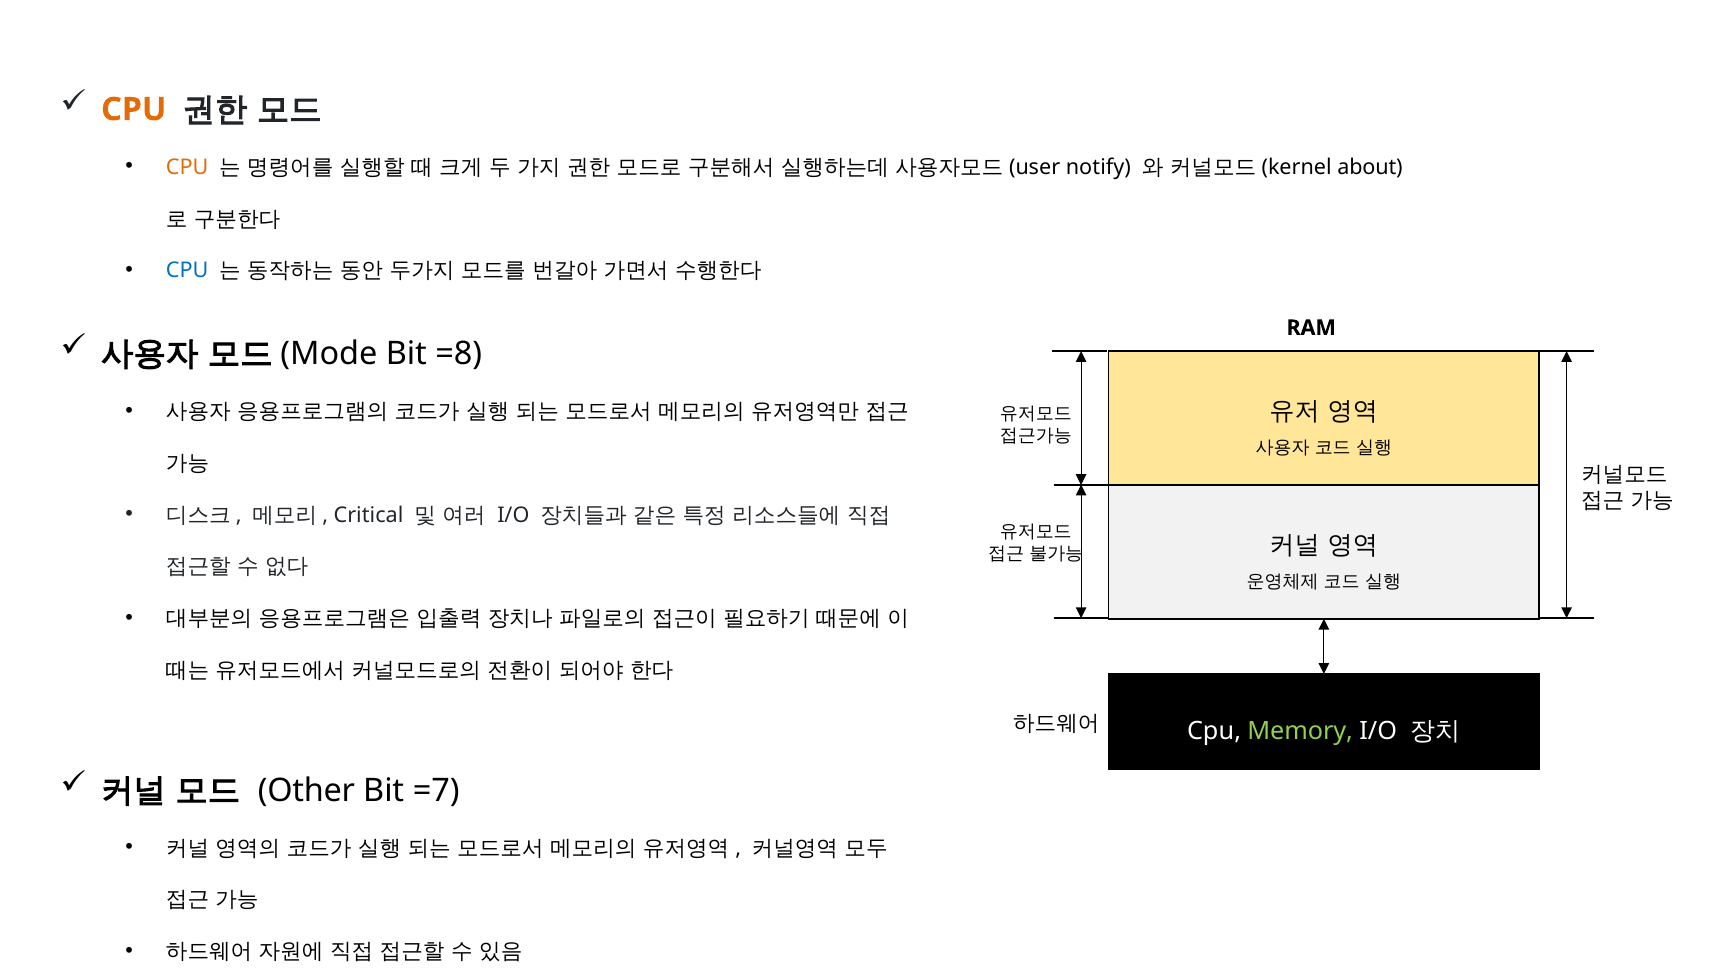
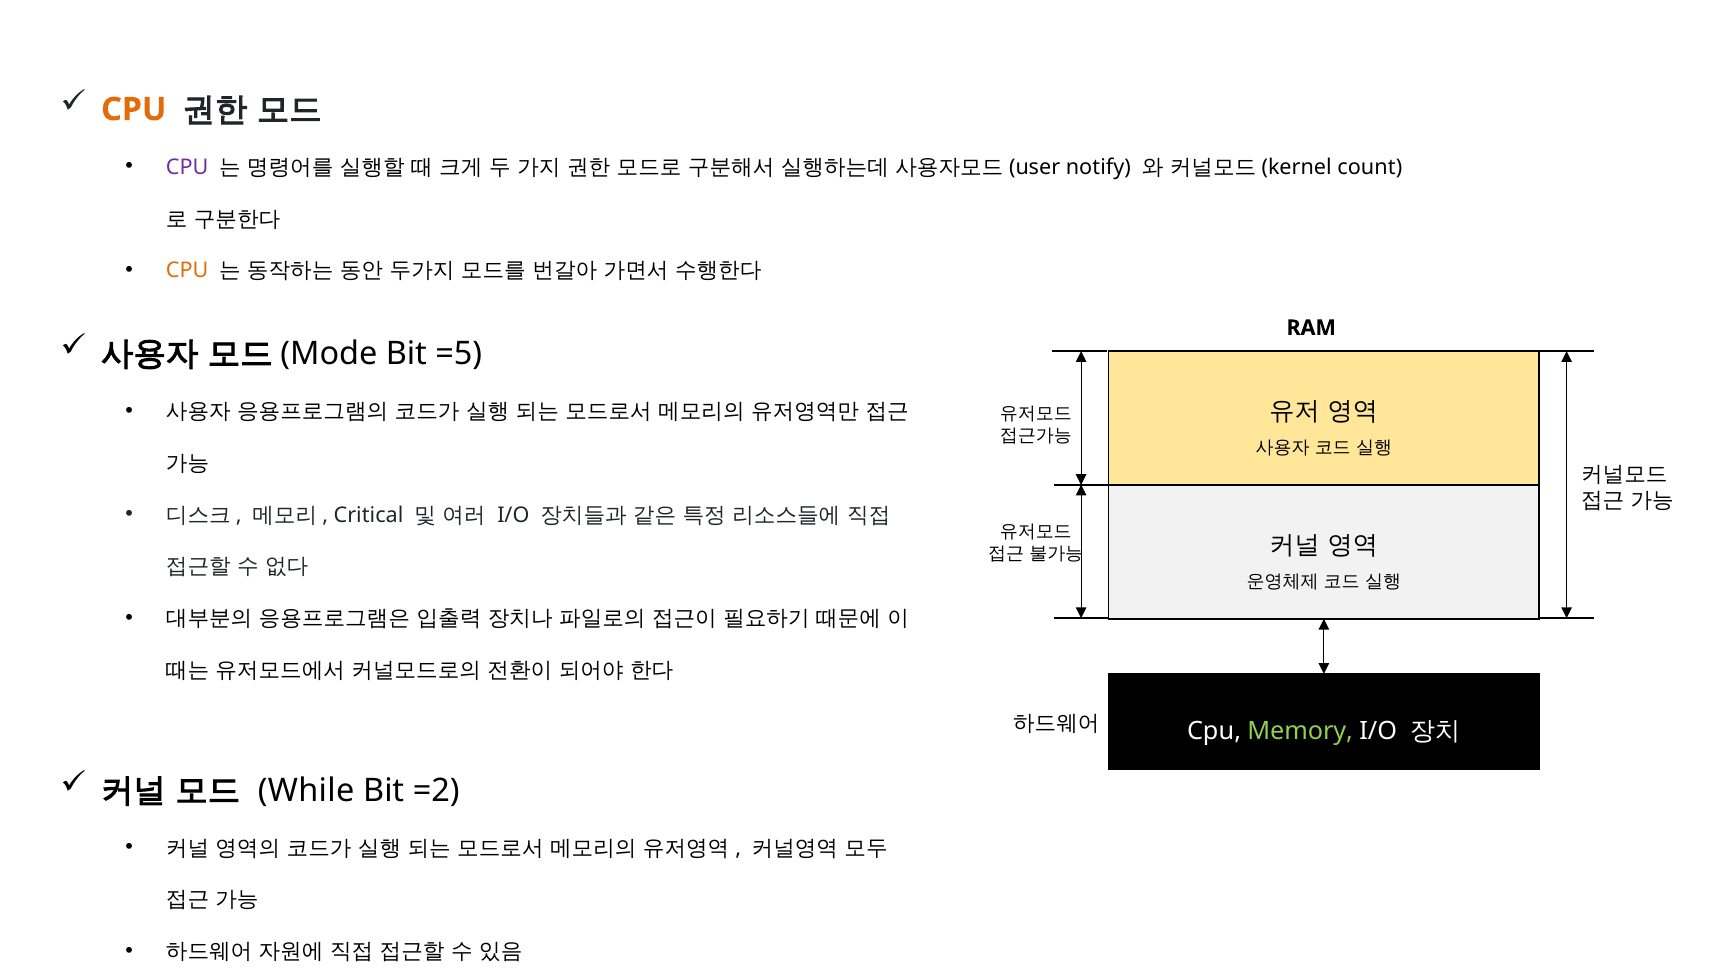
CPU at (187, 167) colour: orange -> purple
about: about -> count
CPU at (187, 271) colour: blue -> orange
=8: =8 -> =5
Other: Other -> While
=7: =7 -> =2
